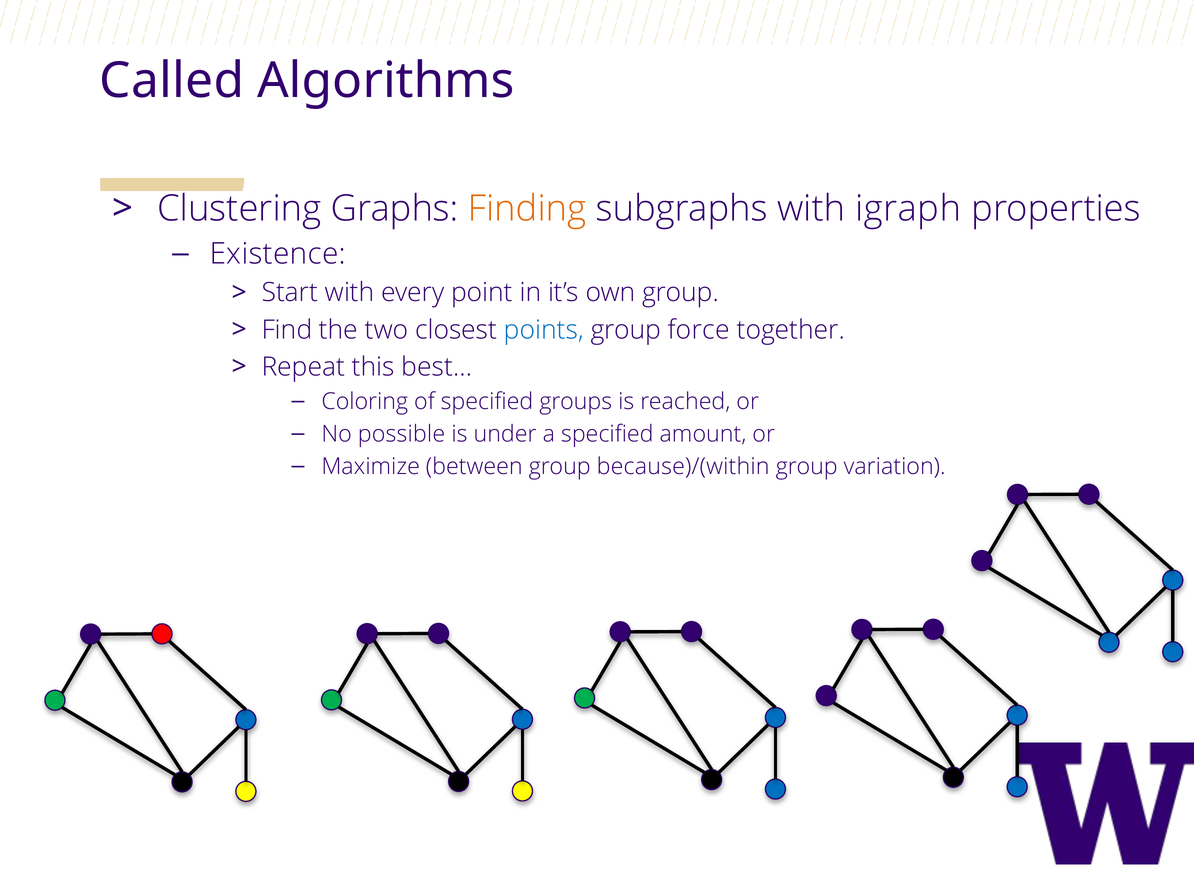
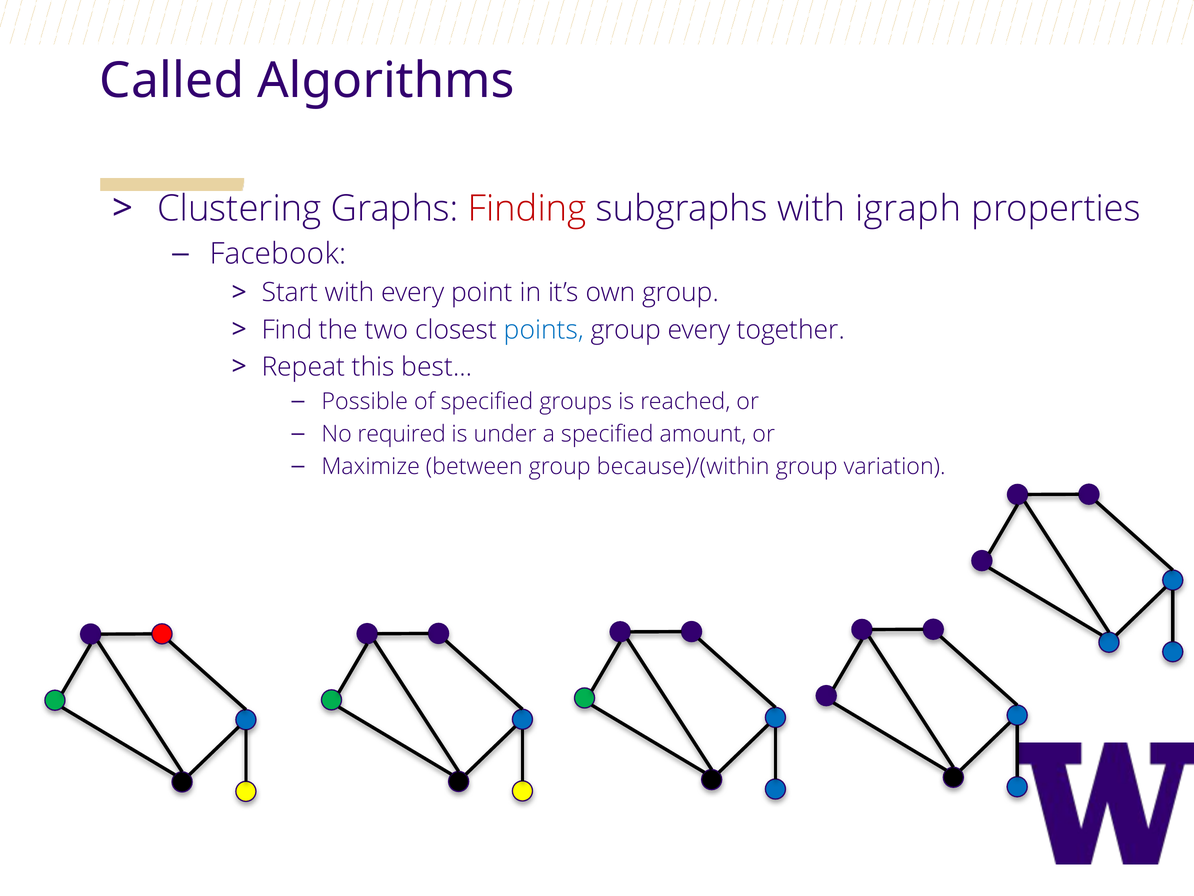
Finding colour: orange -> red
Existence: Existence -> Facebook
group force: force -> every
Coloring: Coloring -> Possible
possible: possible -> required
